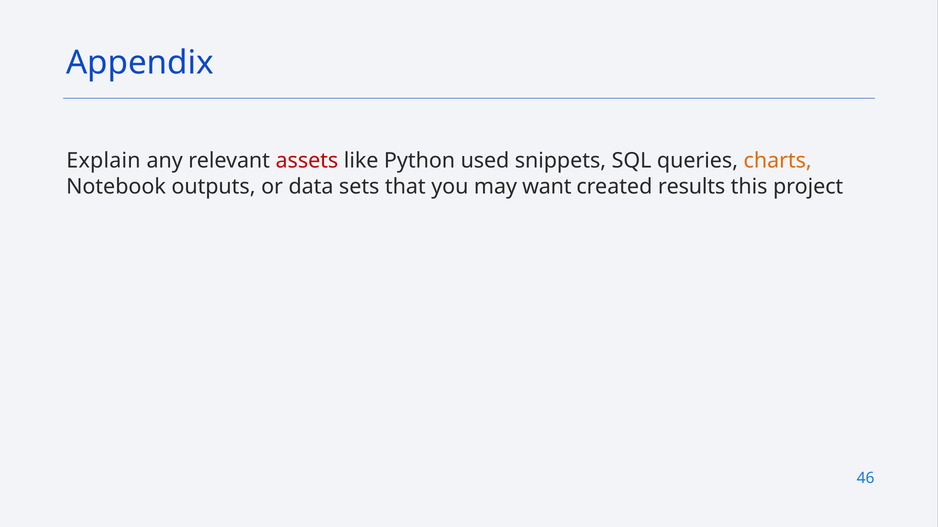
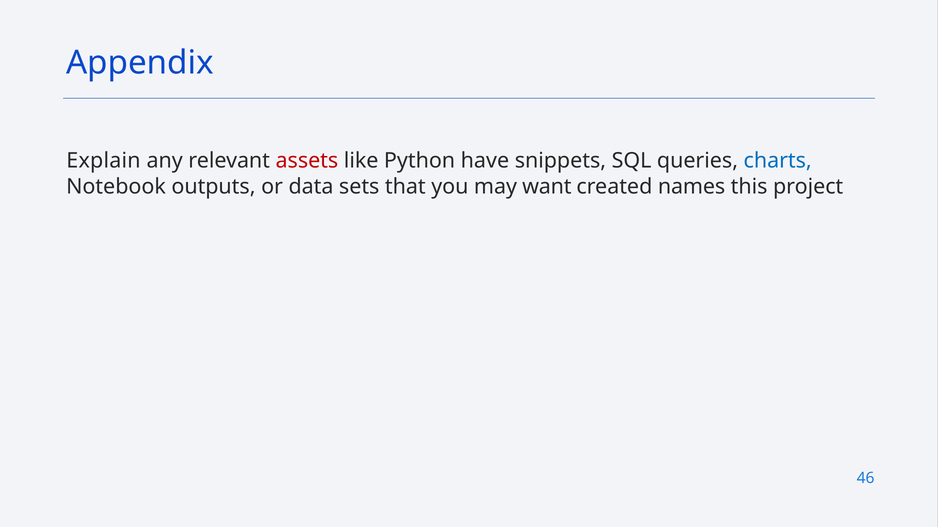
used: used -> have
charts colour: orange -> blue
results: results -> names
